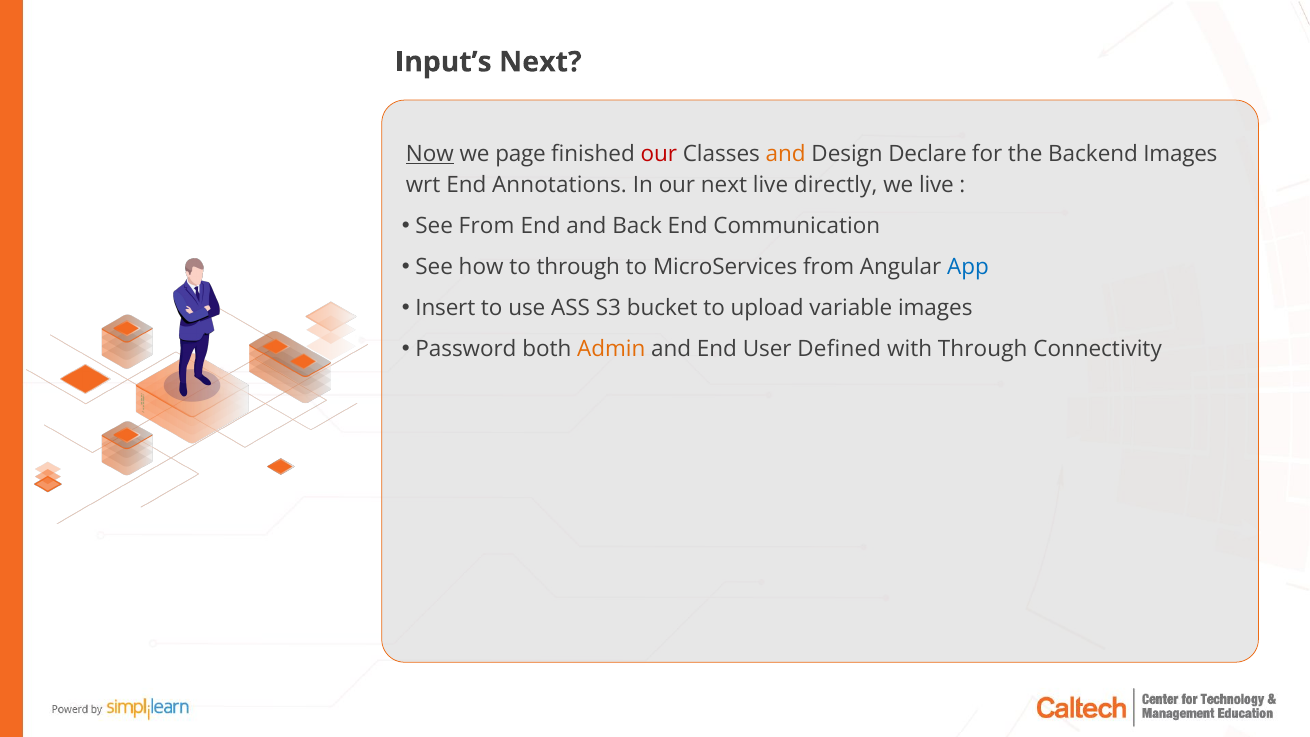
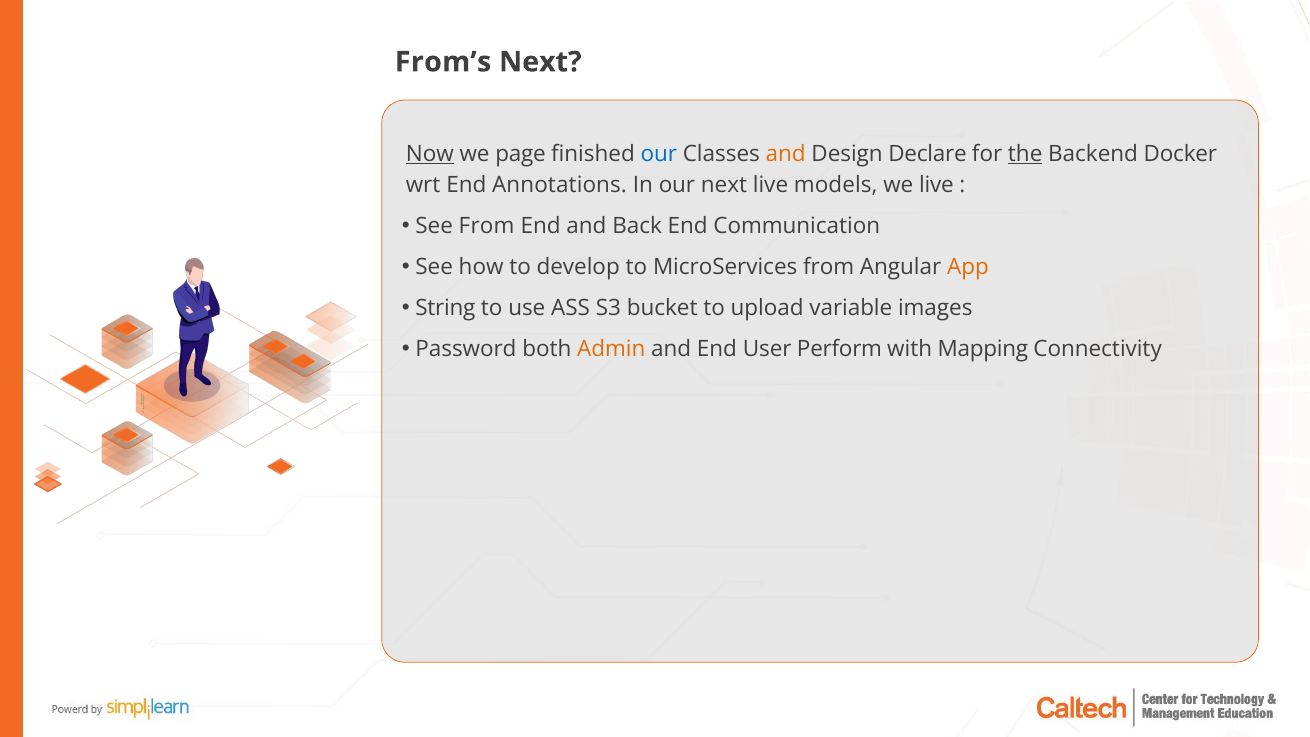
Input’s: Input’s -> From’s
our at (659, 154) colour: red -> blue
the underline: none -> present
Backend Images: Images -> Docker
directly: directly -> models
to through: through -> develop
App colour: blue -> orange
Insert: Insert -> String
Defined: Defined -> Perform
with Through: Through -> Mapping
